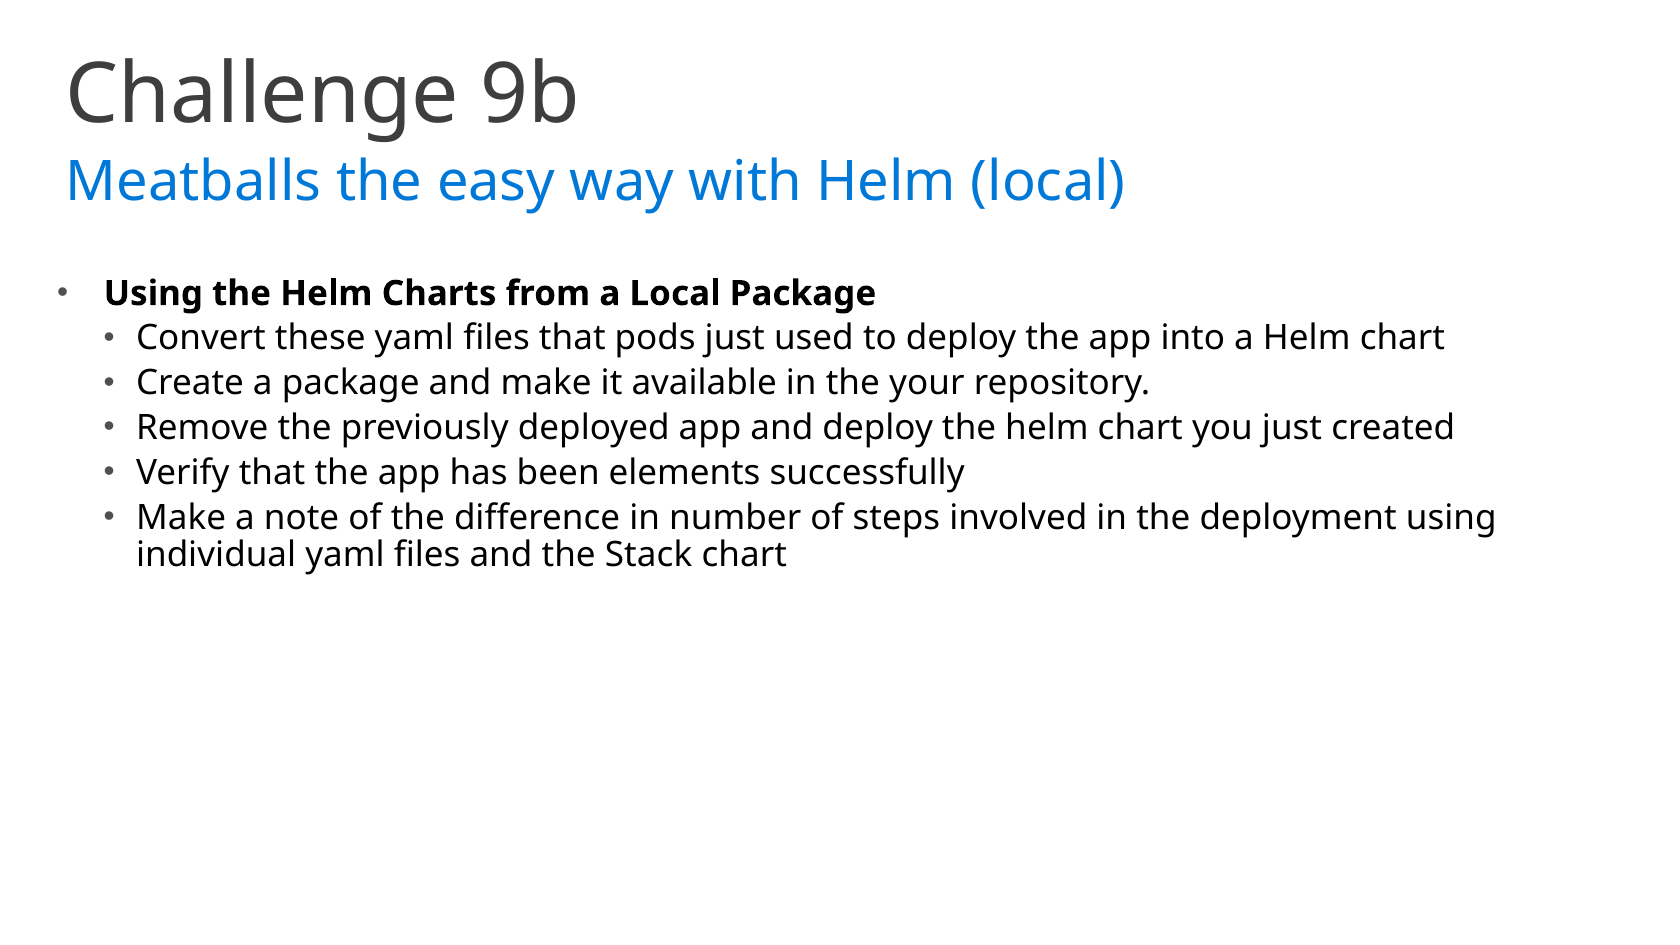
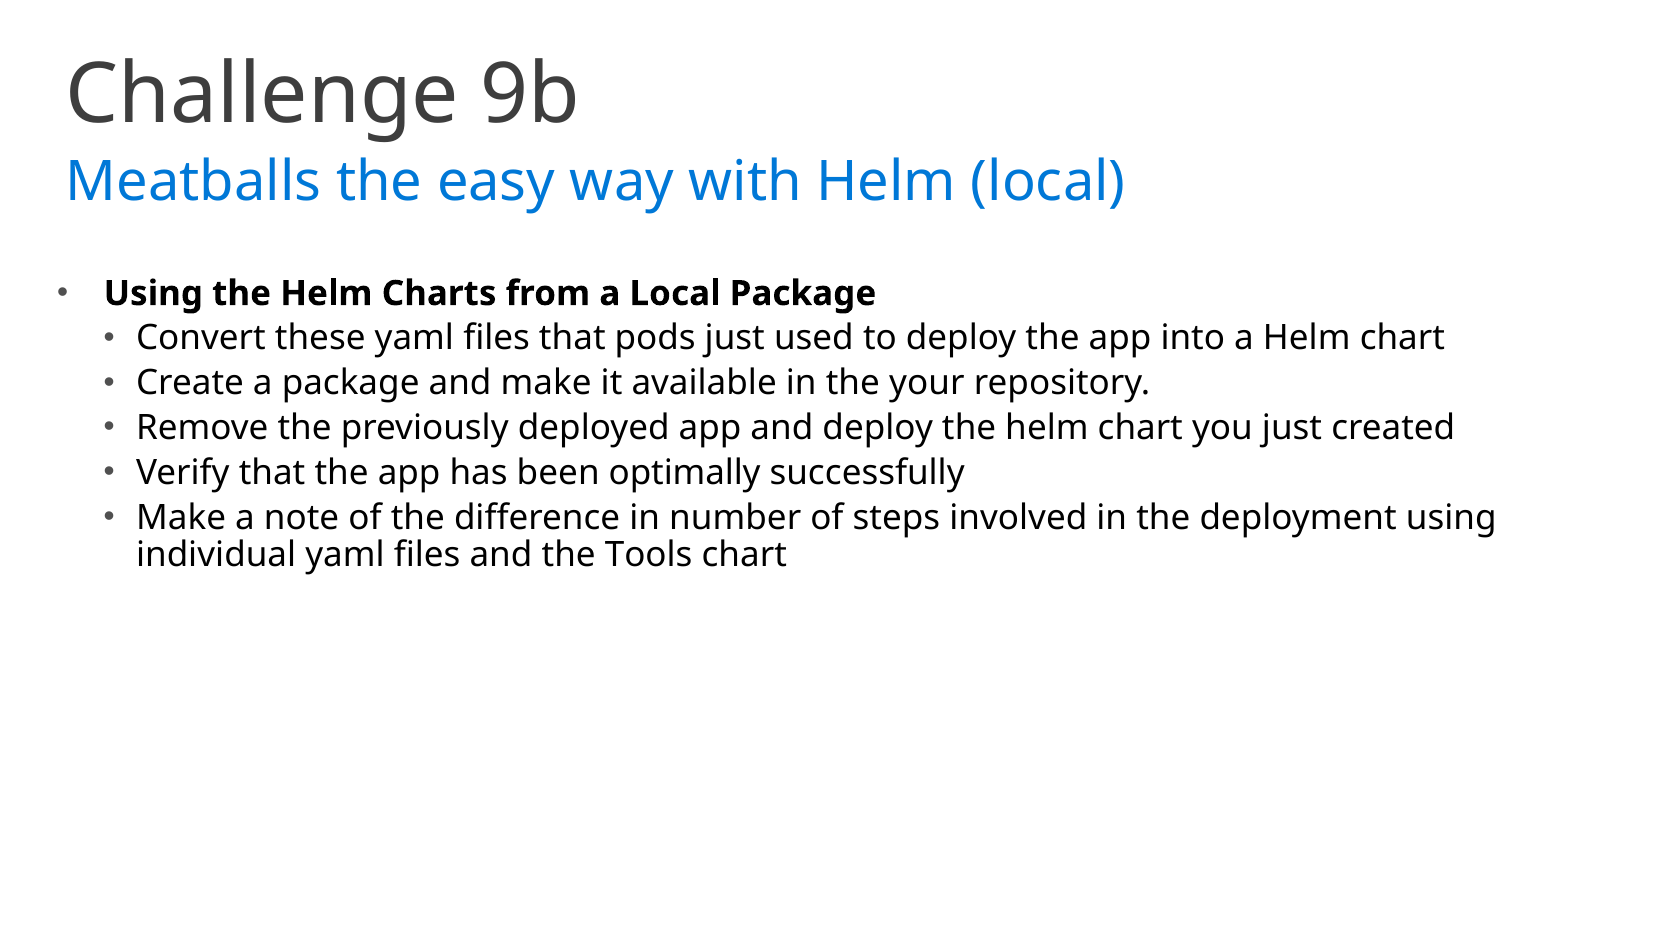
elements: elements -> optimally
Stack: Stack -> Tools
